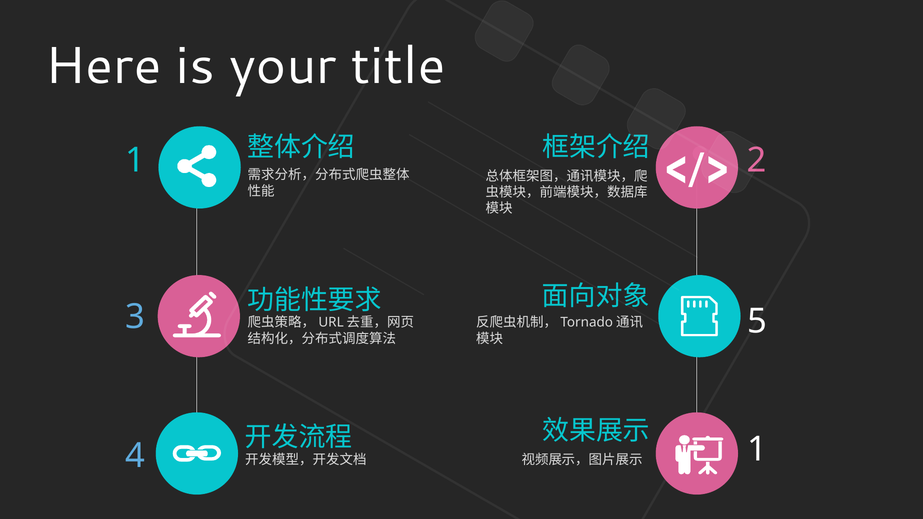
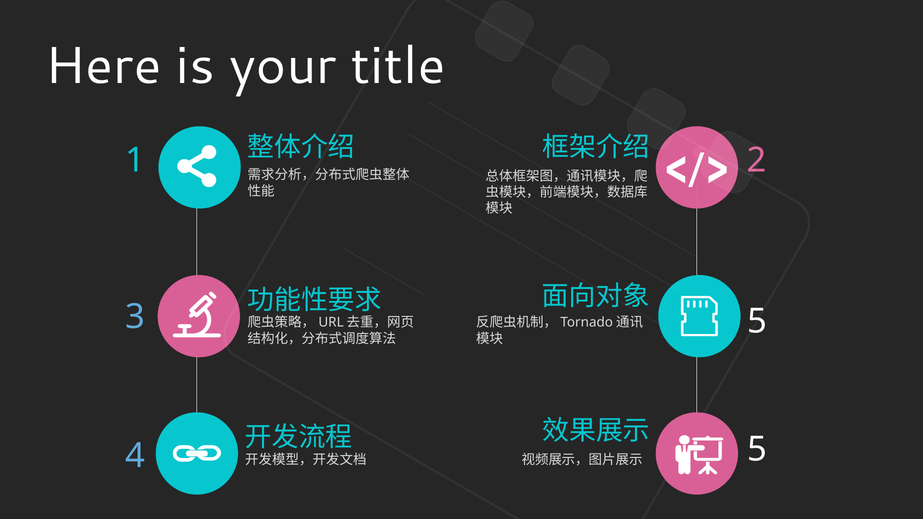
4 1: 1 -> 5
